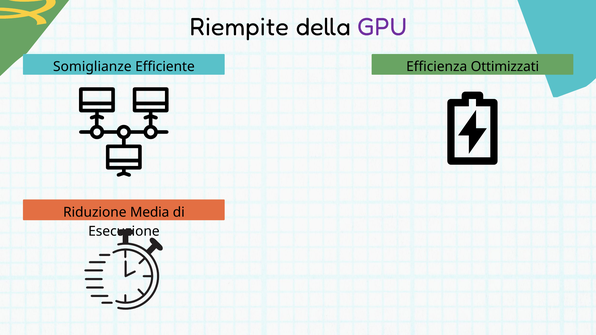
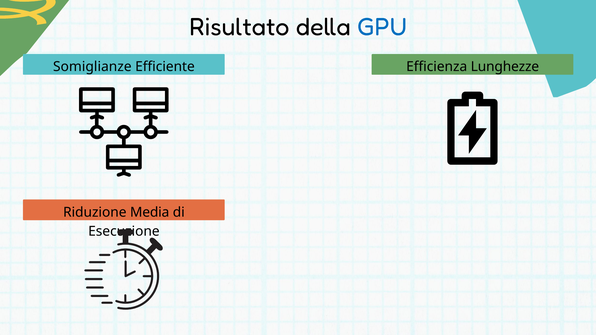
Riempite: Riempite -> Risultato
GPU colour: purple -> blue
Ottimizzati: Ottimizzati -> Lunghezze
